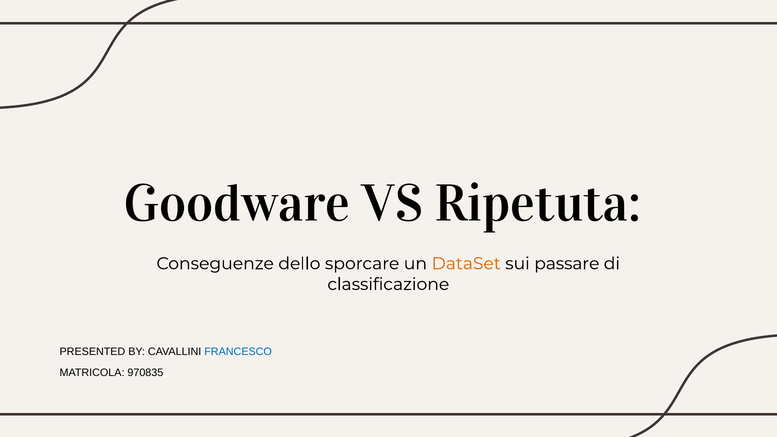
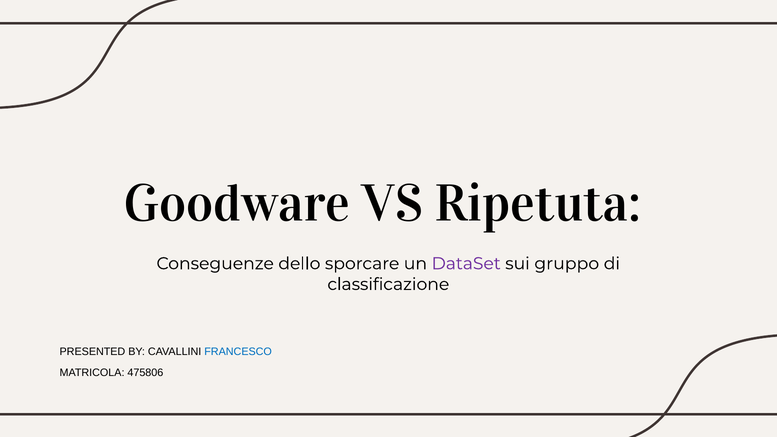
DataSet colour: orange -> purple
passare: passare -> gruppo
970835: 970835 -> 475806
